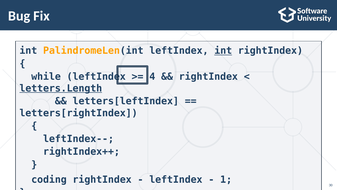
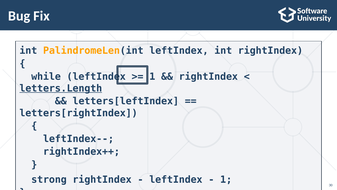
int at (223, 51) underline: present -> none
4 at (152, 76): 4 -> 1
coding: coding -> strong
